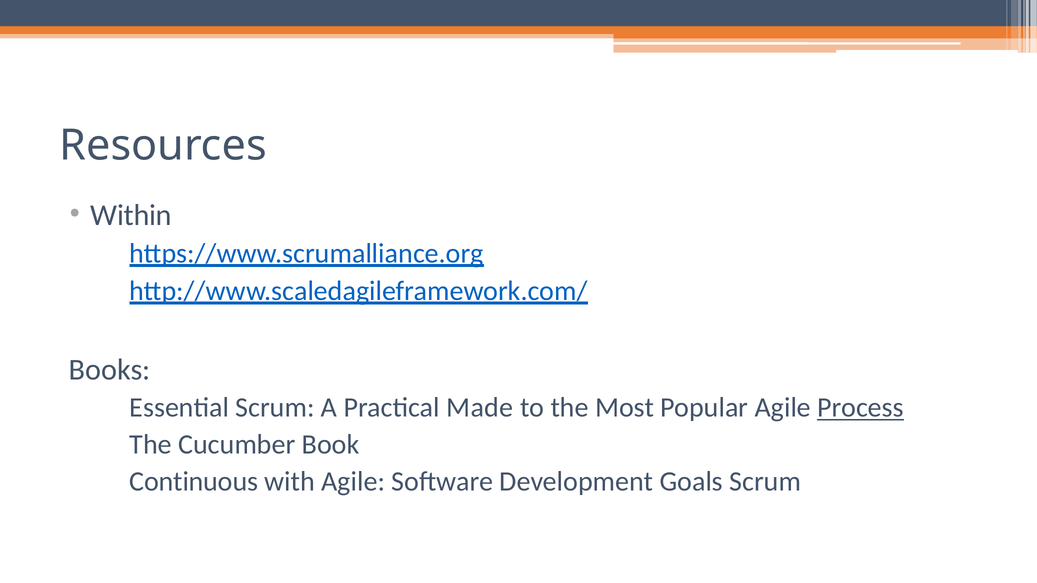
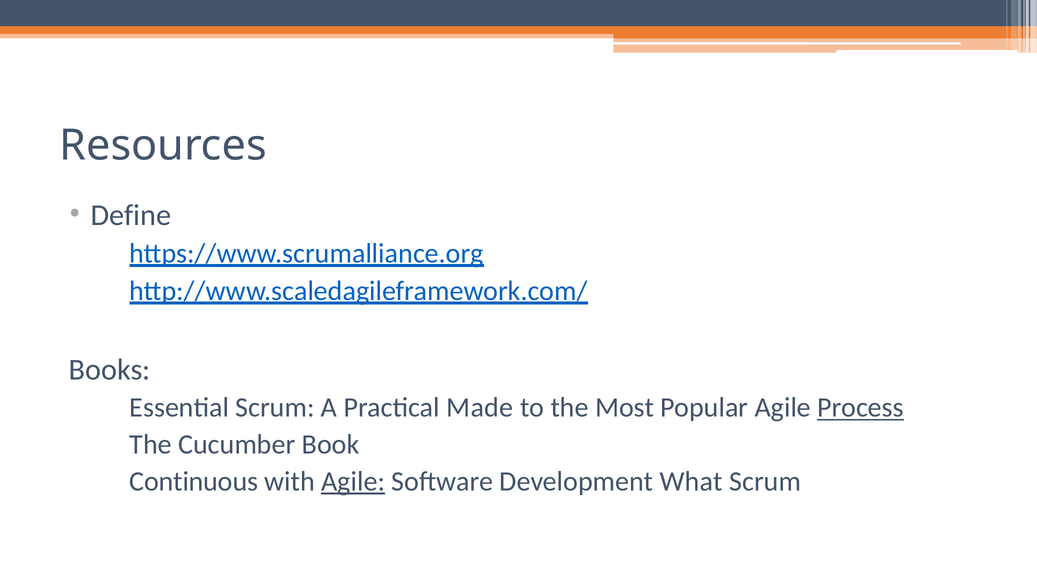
Within: Within -> Define
Agile at (353, 482) underline: none -> present
Goals: Goals -> What
